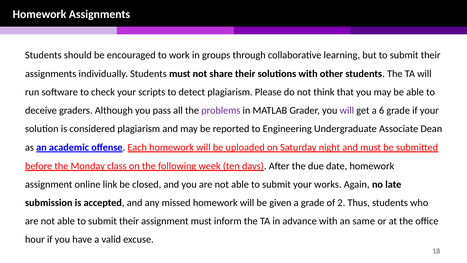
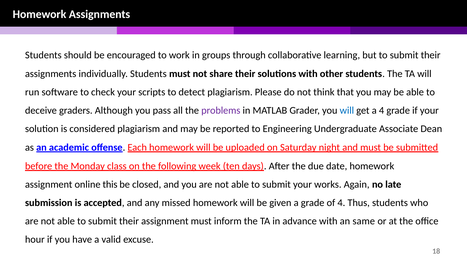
will at (347, 110) colour: purple -> blue
a 6: 6 -> 4
link: link -> this
of 2: 2 -> 4
